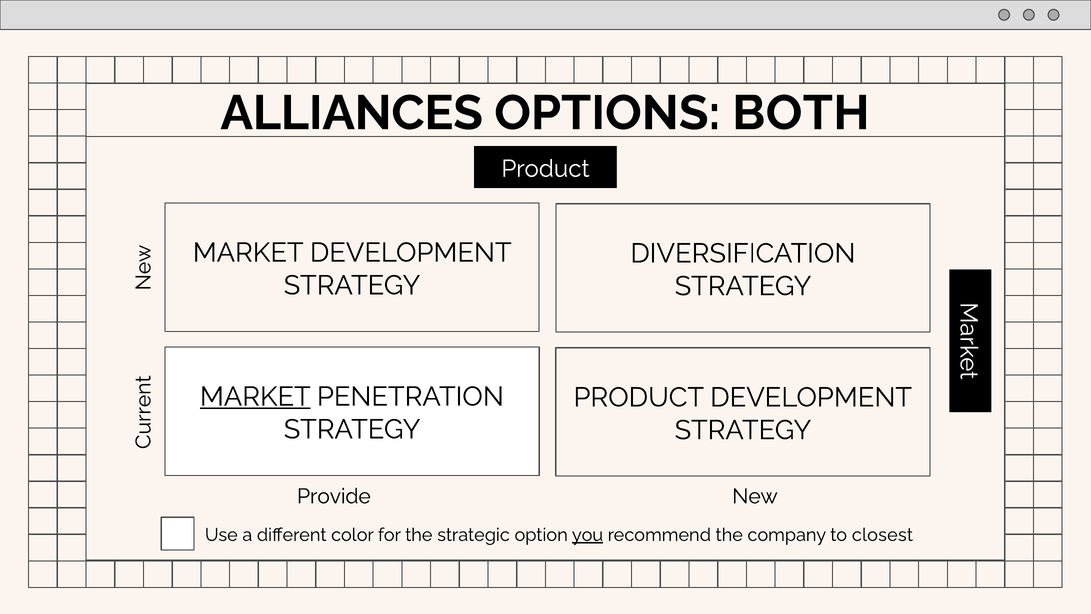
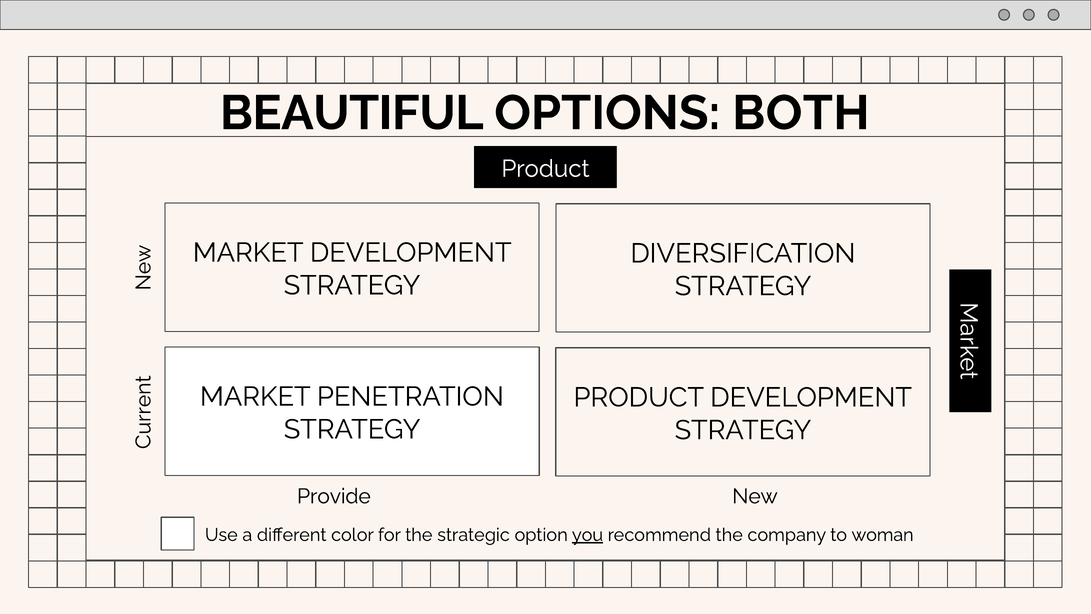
ALLIANCES: ALLIANCES -> BEAUTIFUL
MARKET at (255, 396) underline: present -> none
closest: closest -> woman
